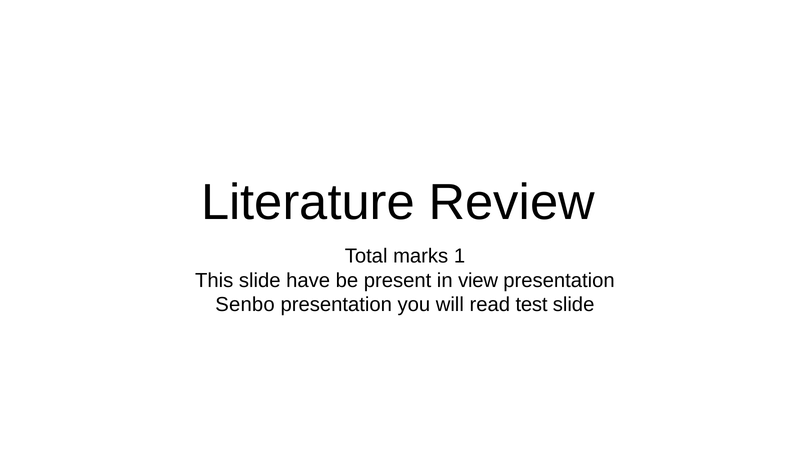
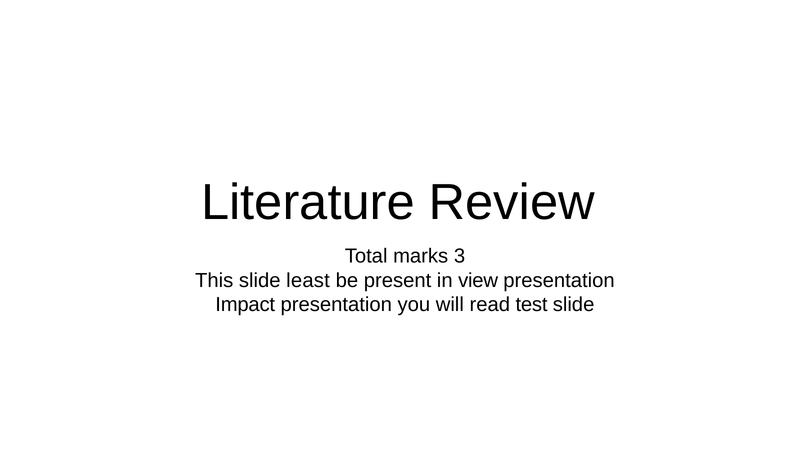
1: 1 -> 3
have: have -> least
Senbo: Senbo -> Impact
